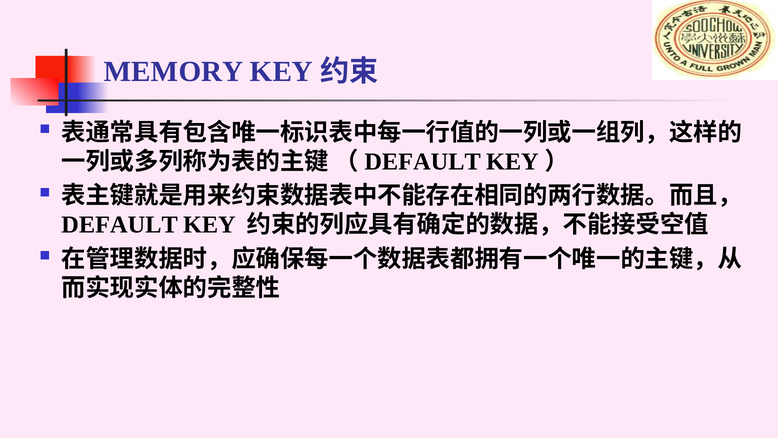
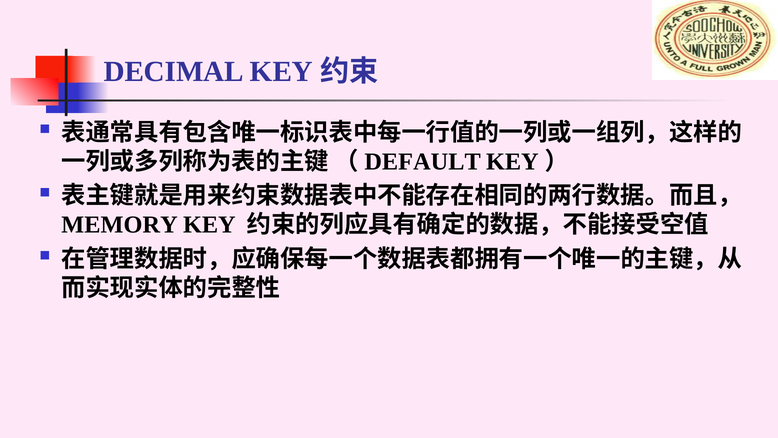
MEMORY: MEMORY -> DECIMAL
DEFAULT at (120, 225): DEFAULT -> MEMORY
